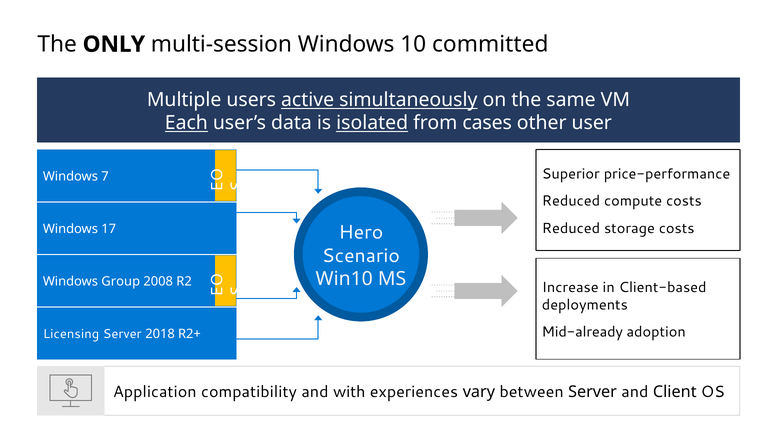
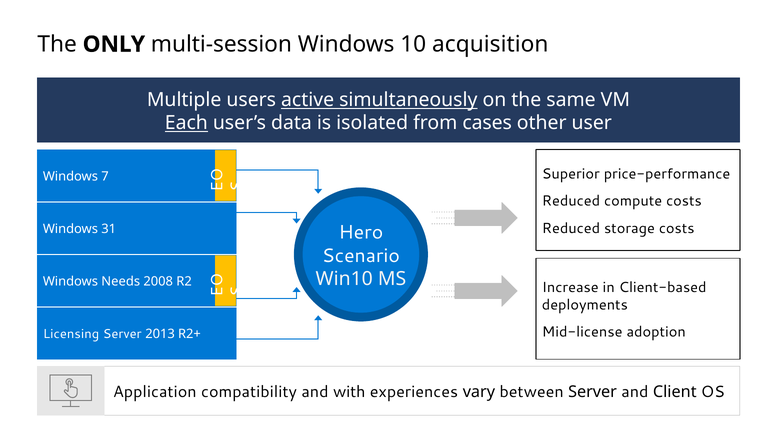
committed: committed -> acquisition
isolated underline: present -> none
17: 17 -> 31
Group: Group -> Needs
Mid-already: Mid-already -> Mid-license
2018: 2018 -> 2013
